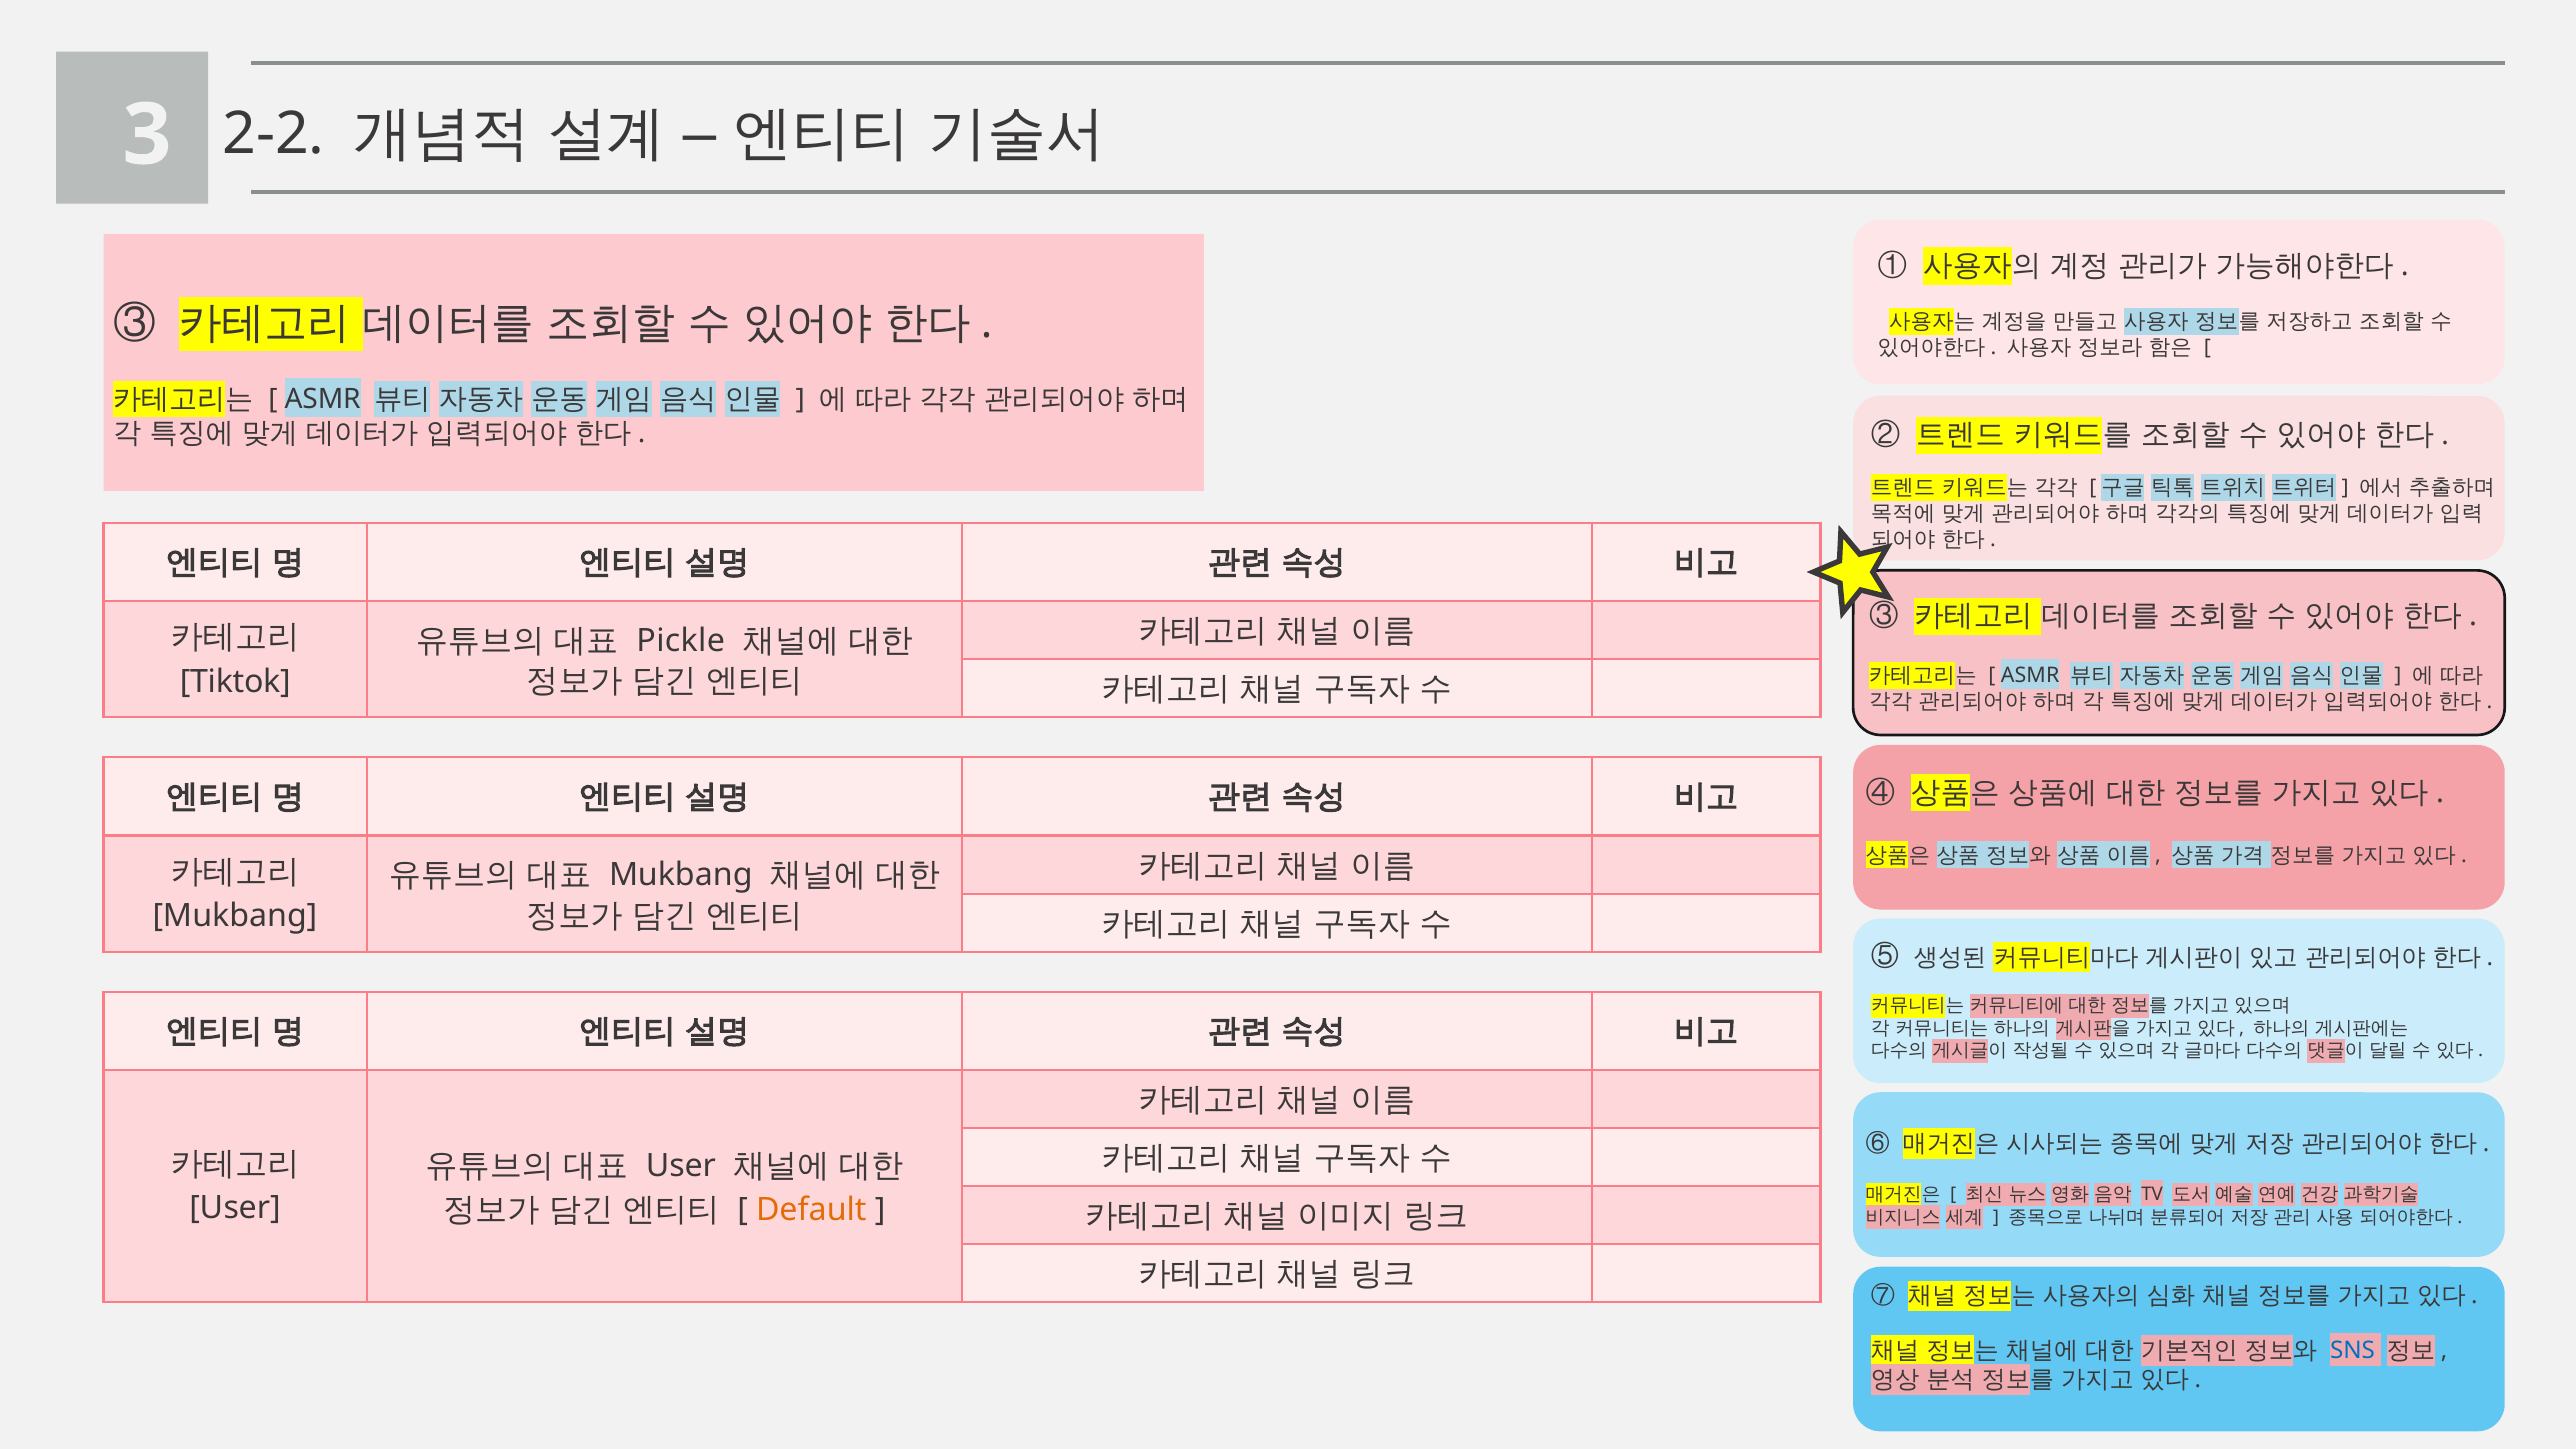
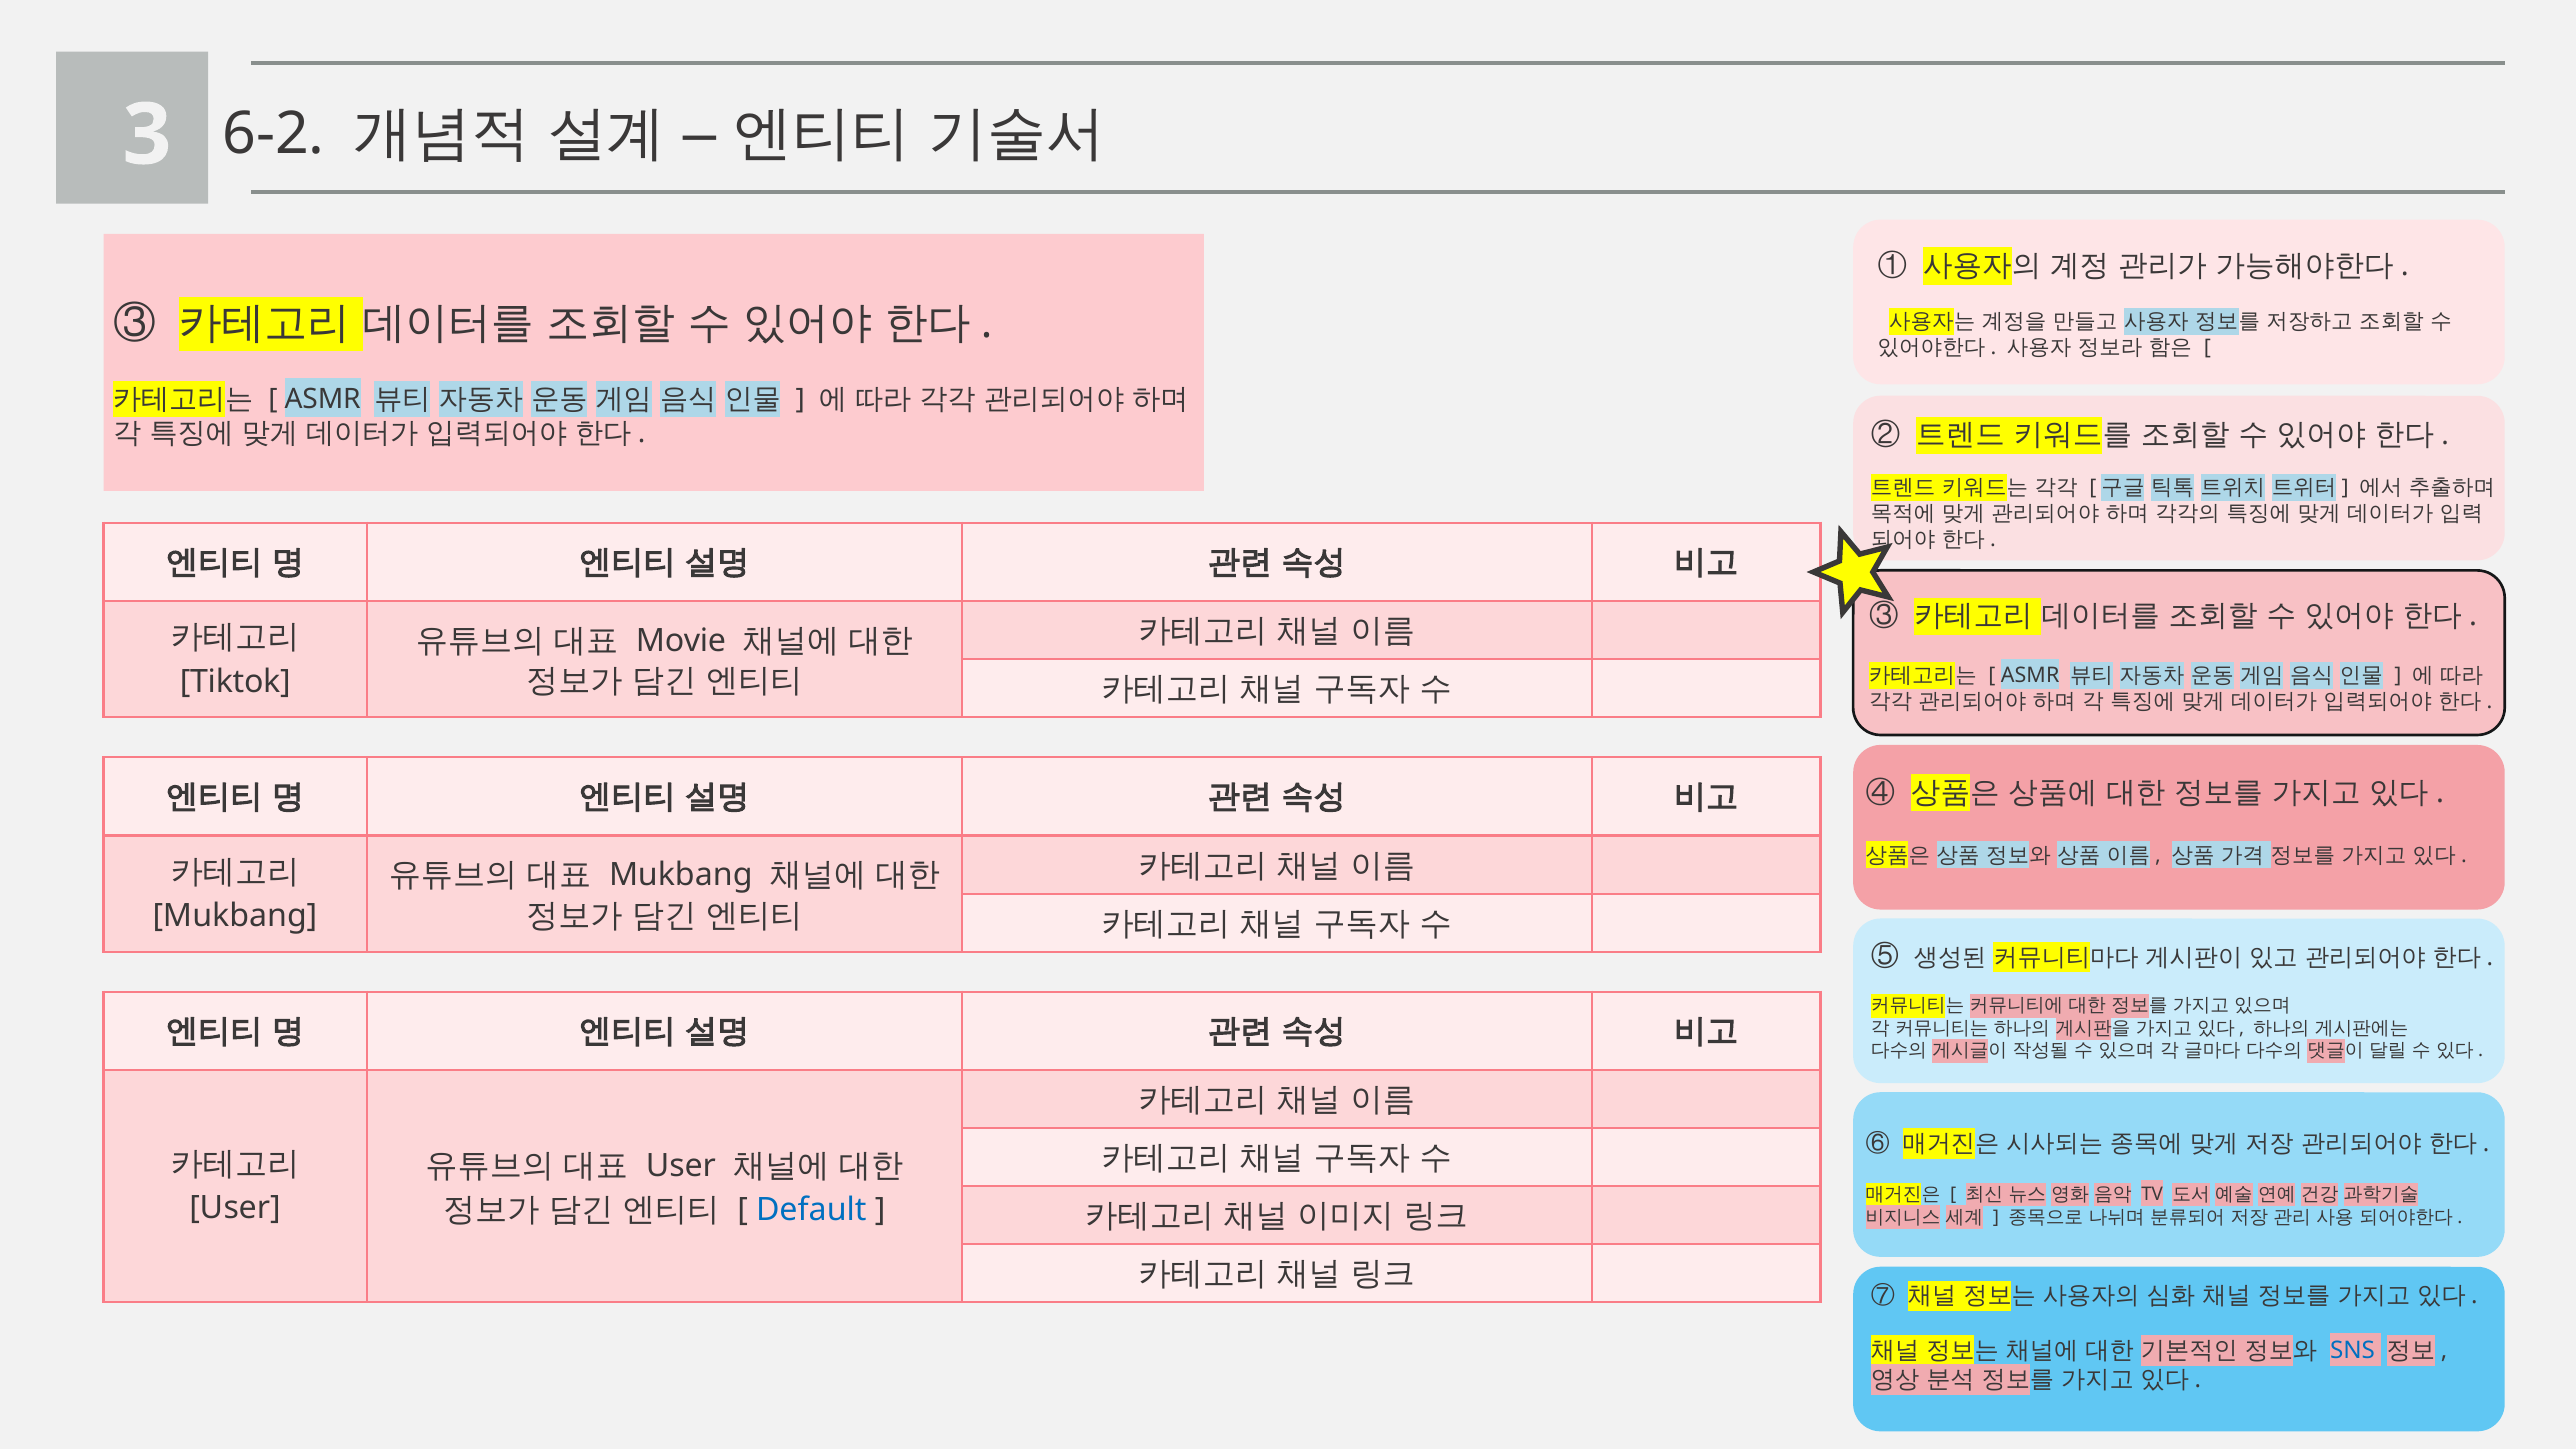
2-2: 2-2 -> 6-2
Pickle: Pickle -> Movie
Default colour: orange -> blue
